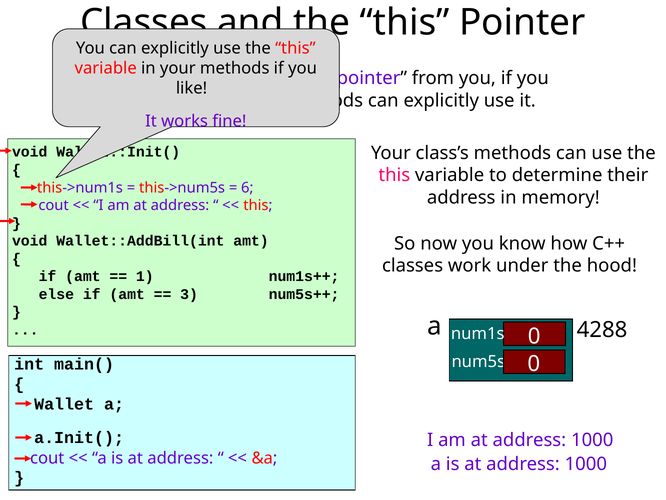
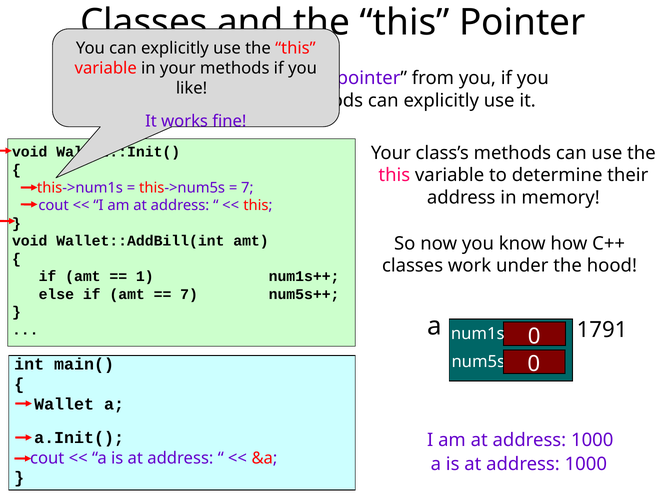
6 at (247, 187): 6 -> 7
3 at (189, 294): 3 -> 7
4288: 4288 -> 1791
